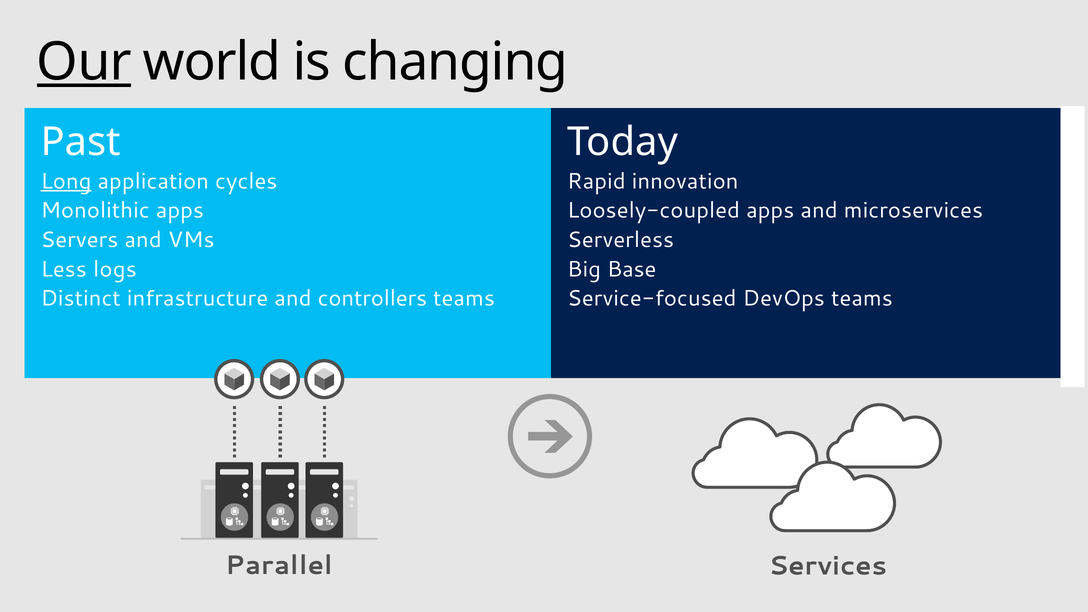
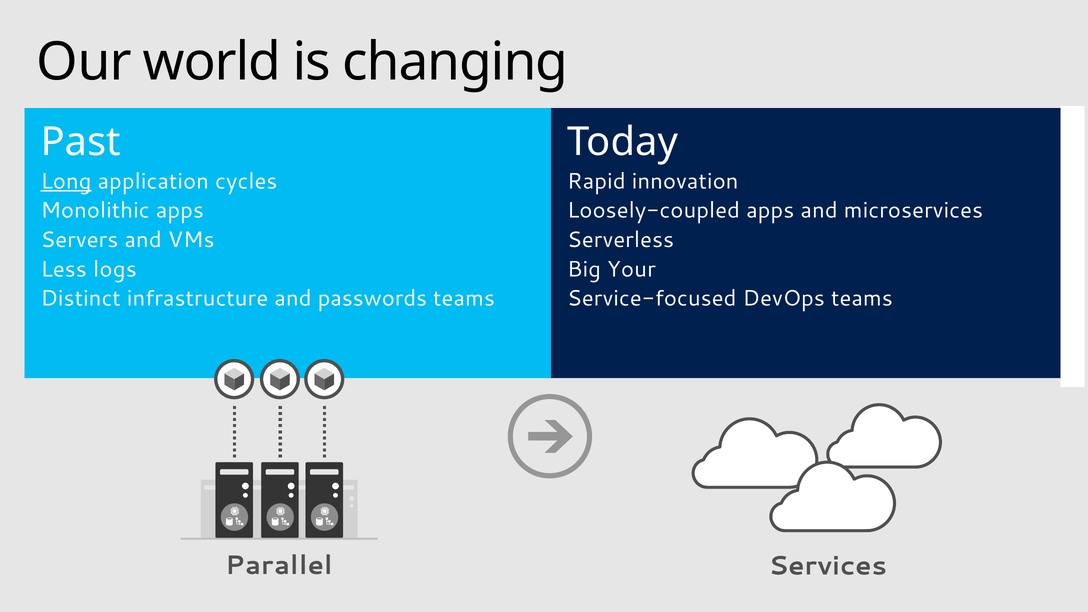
Our underline: present -> none
Base: Base -> Your
controllers: controllers -> passwords
